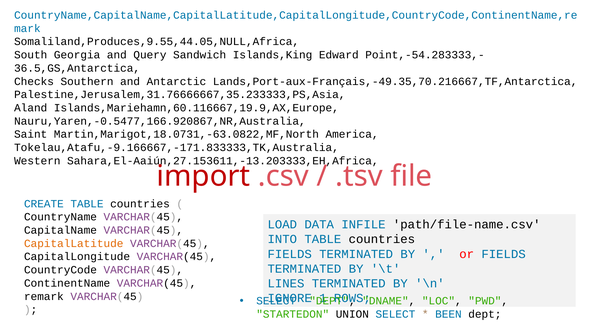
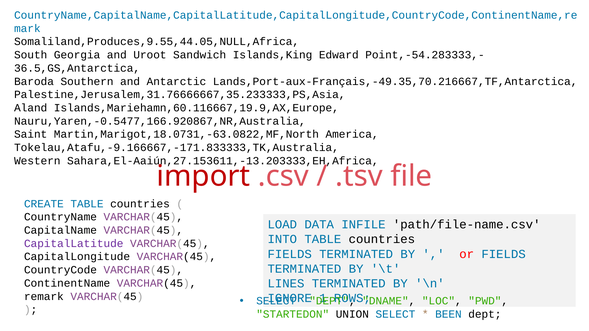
Query: Query -> Uroot
Checks: Checks -> Baroda
CapitalLatitude colour: orange -> purple
